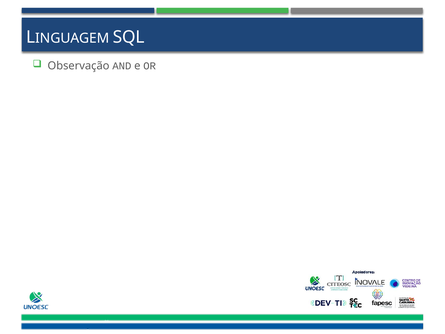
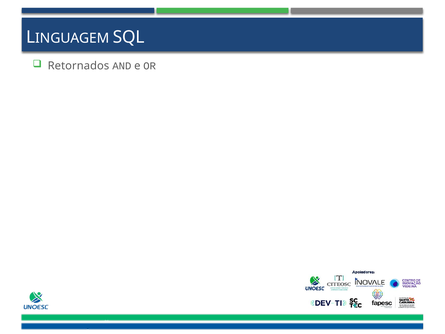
Observação: Observação -> Retornados
